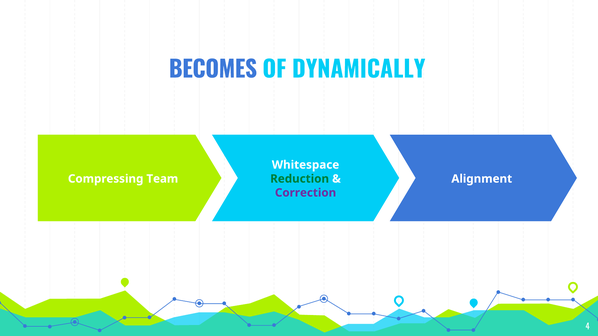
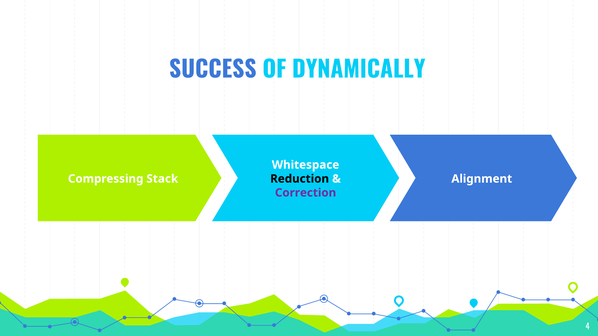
BECOMES: BECOMES -> SUCCESS
Team: Team -> Stack
Reduction colour: green -> black
